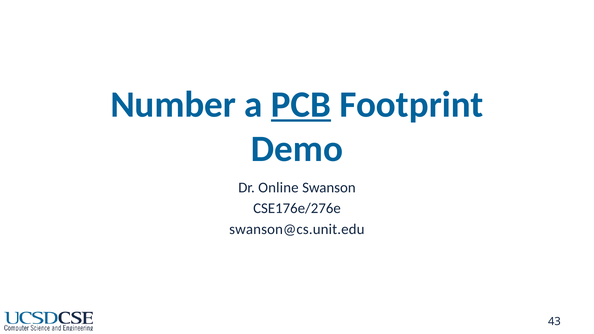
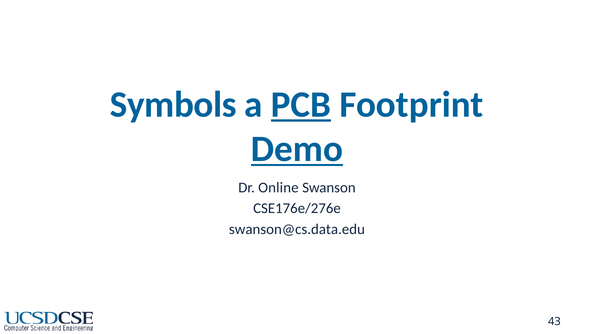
Number: Number -> Symbols
Demo underline: none -> present
swanson@cs.unit.edu: swanson@cs.unit.edu -> swanson@cs.data.edu
